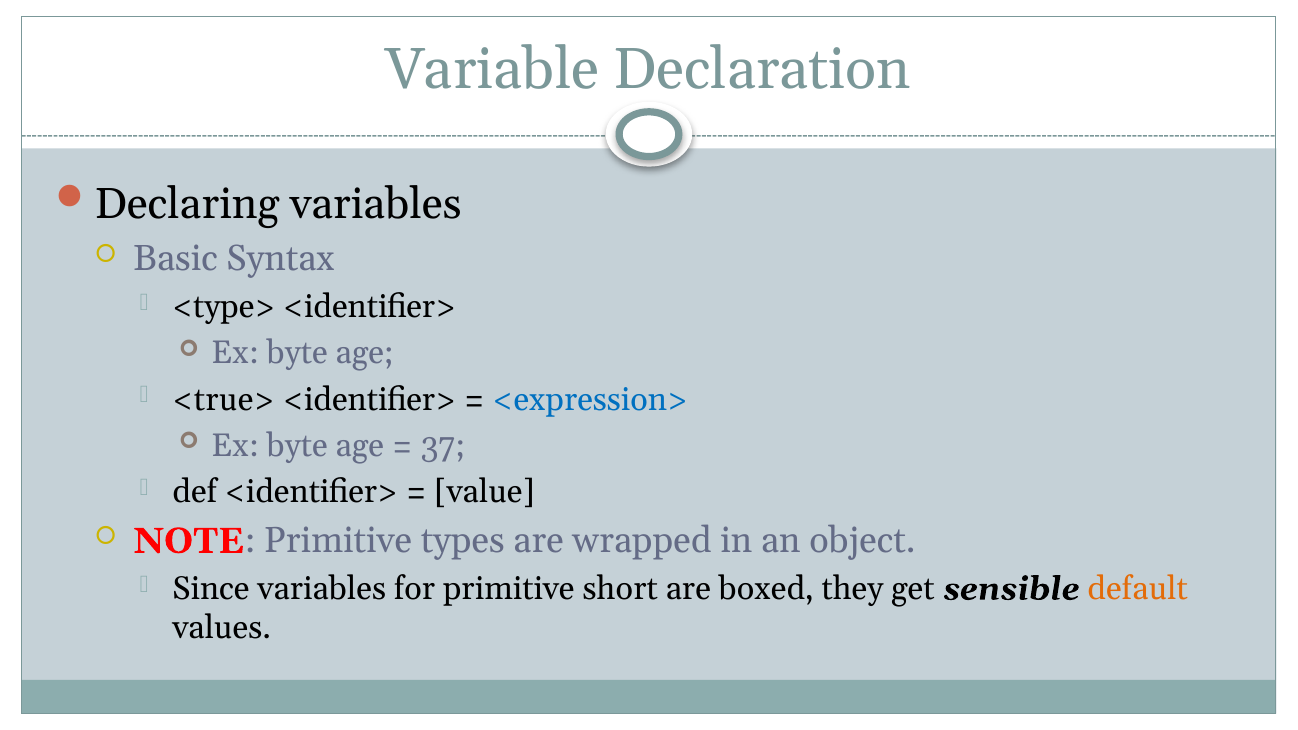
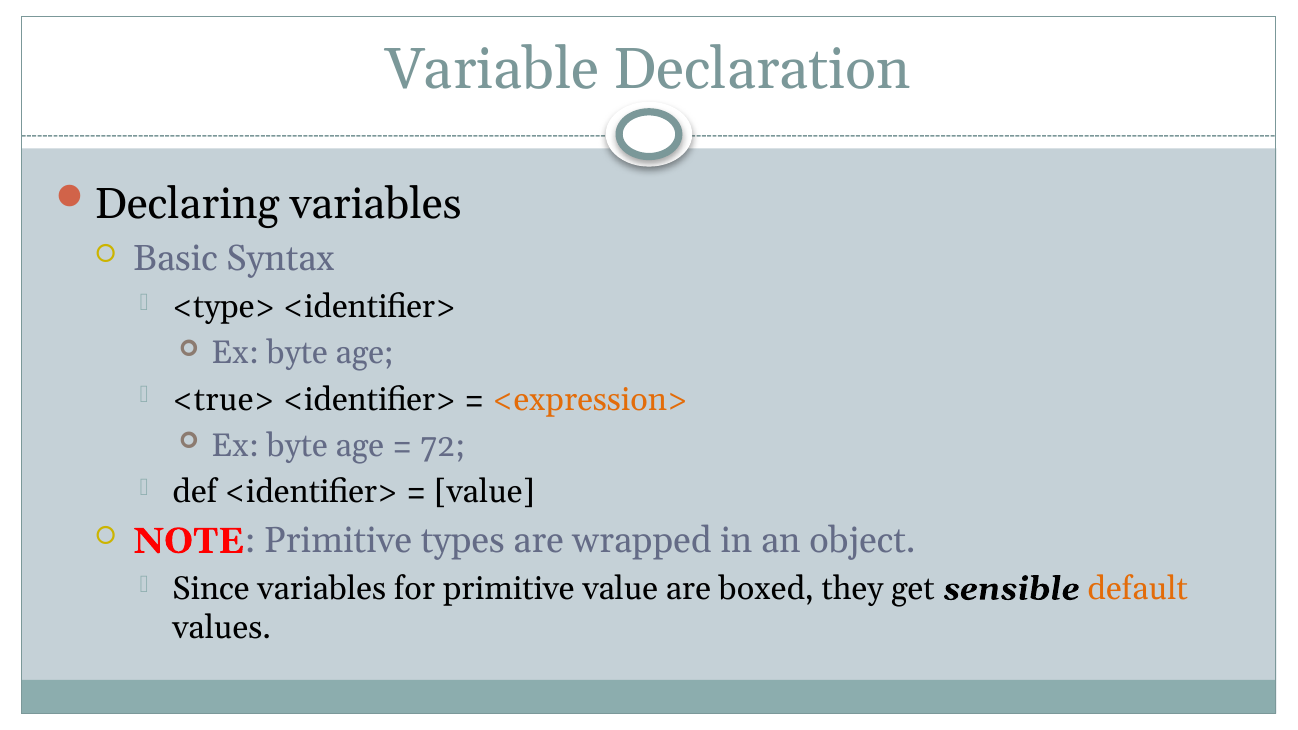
<expression> colour: blue -> orange
37: 37 -> 72
primitive short: short -> value
